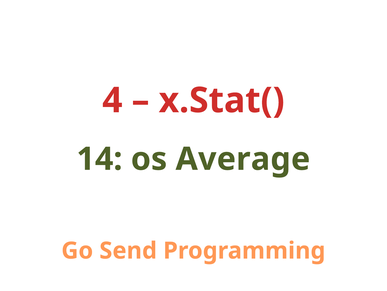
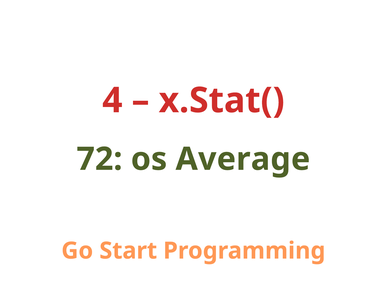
14: 14 -> 72
Send: Send -> Start
